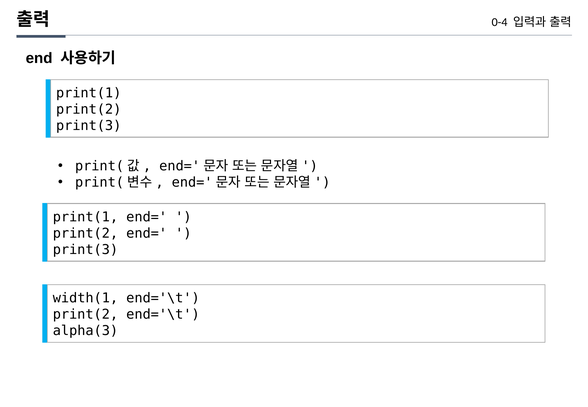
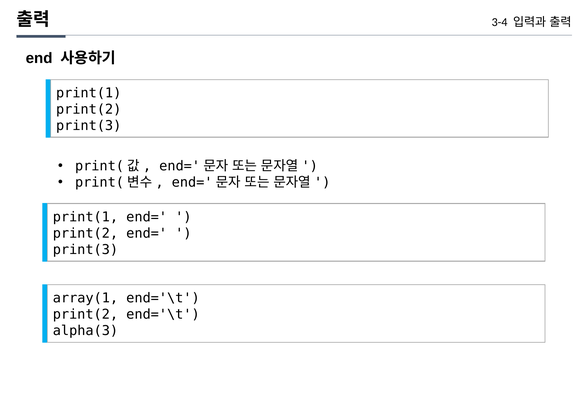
0-4: 0-4 -> 3-4
width(1: width(1 -> array(1
